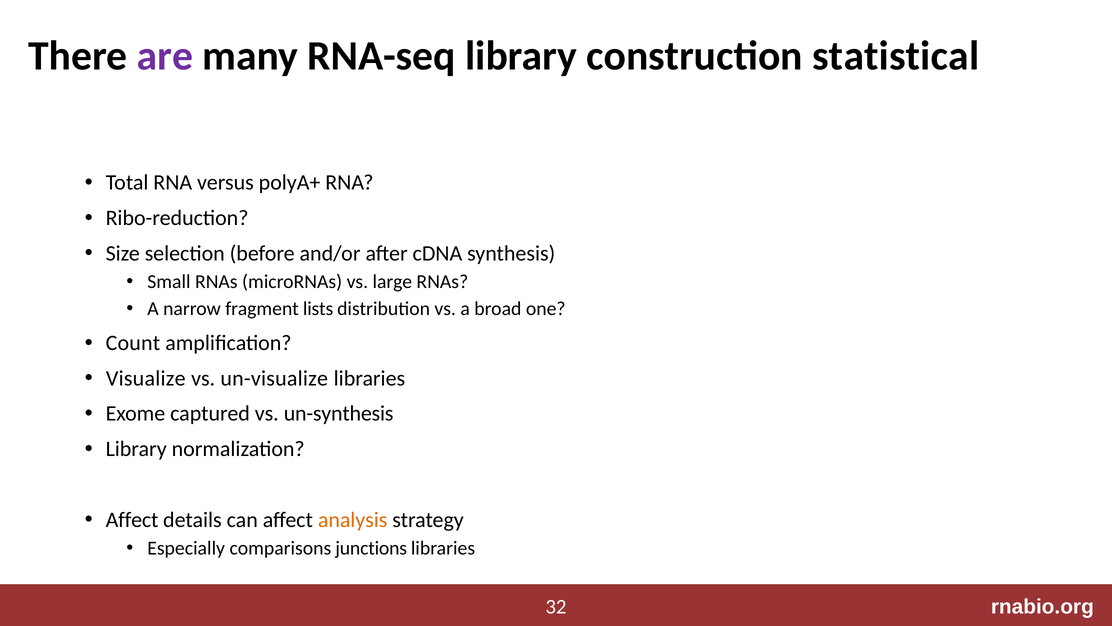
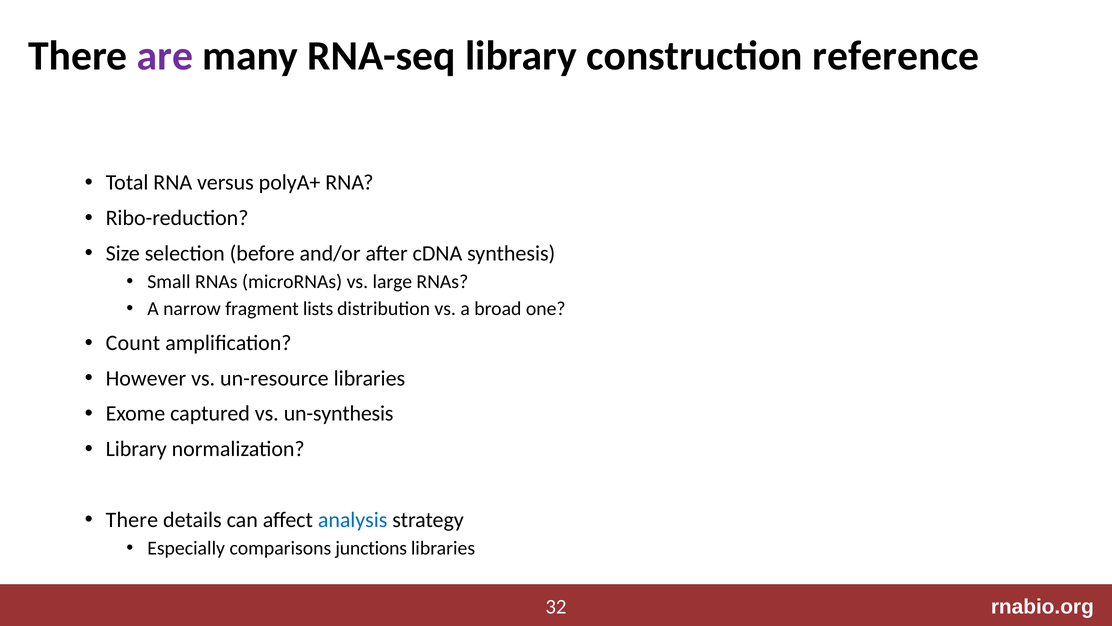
statistical: statistical -> reference
Visualize: Visualize -> However
un-visualize: un-visualize -> un-resource
Affect at (132, 519): Affect -> There
analysis colour: orange -> blue
